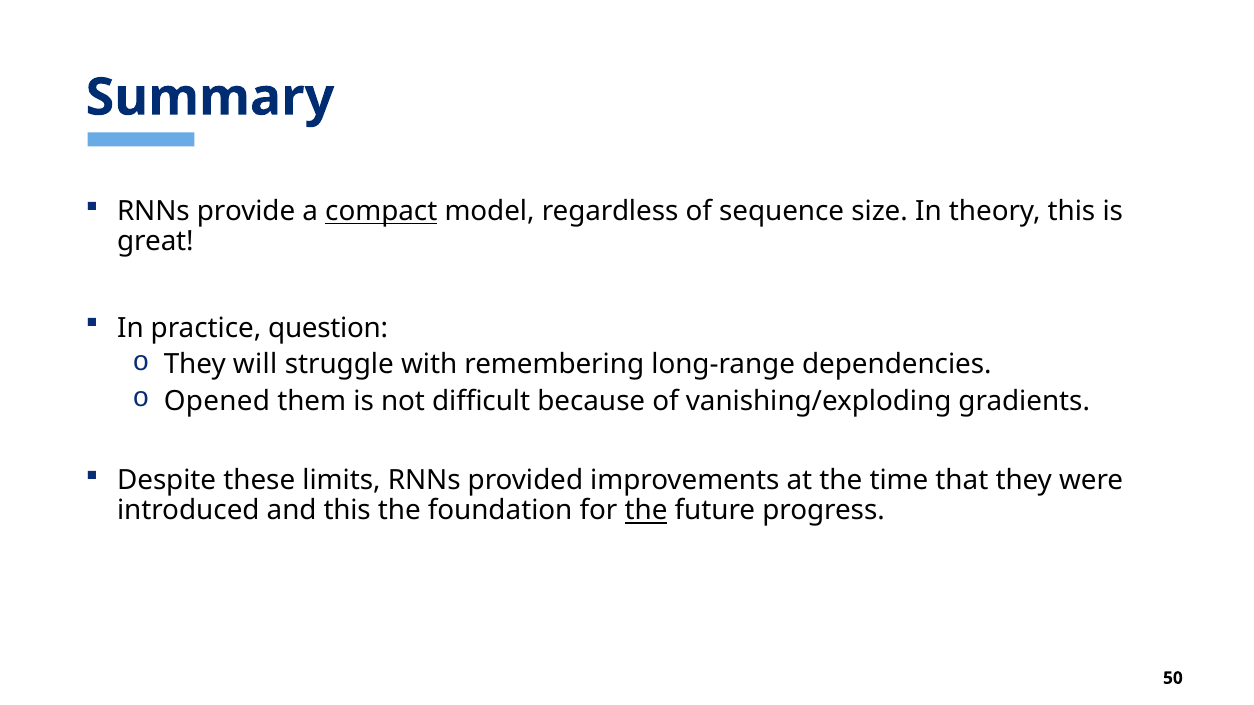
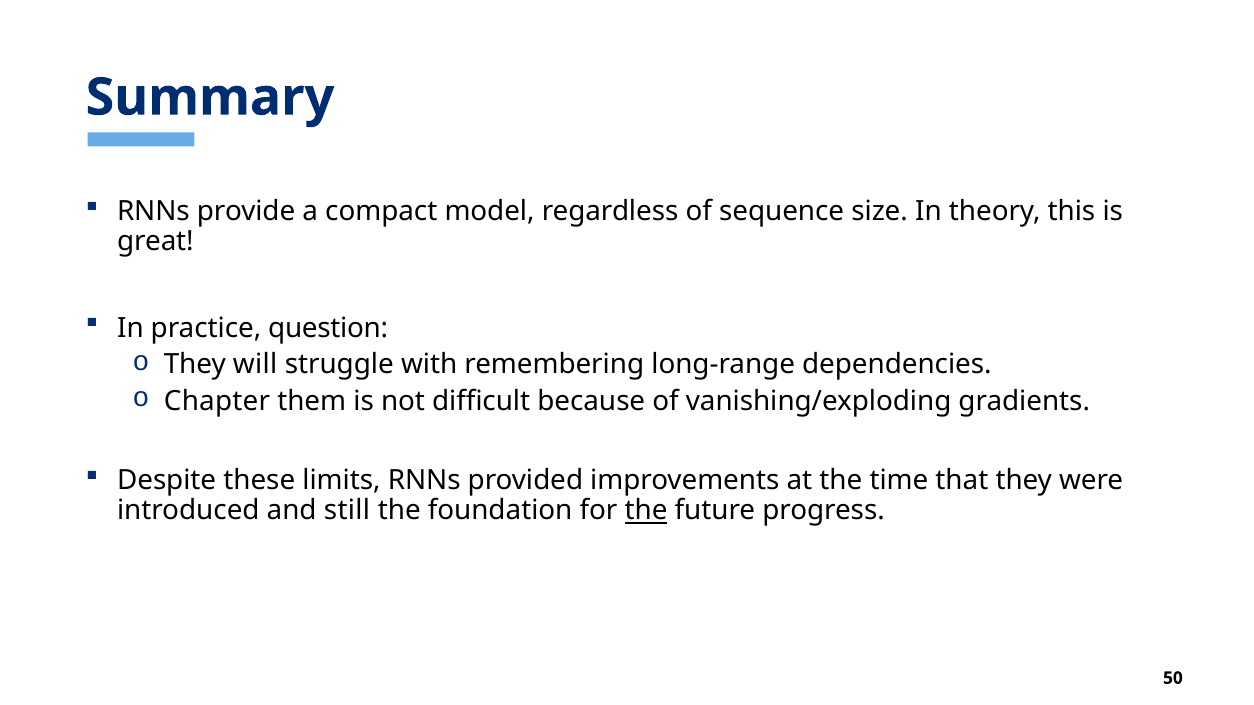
compact underline: present -> none
Opened: Opened -> Chapter
and this: this -> still
